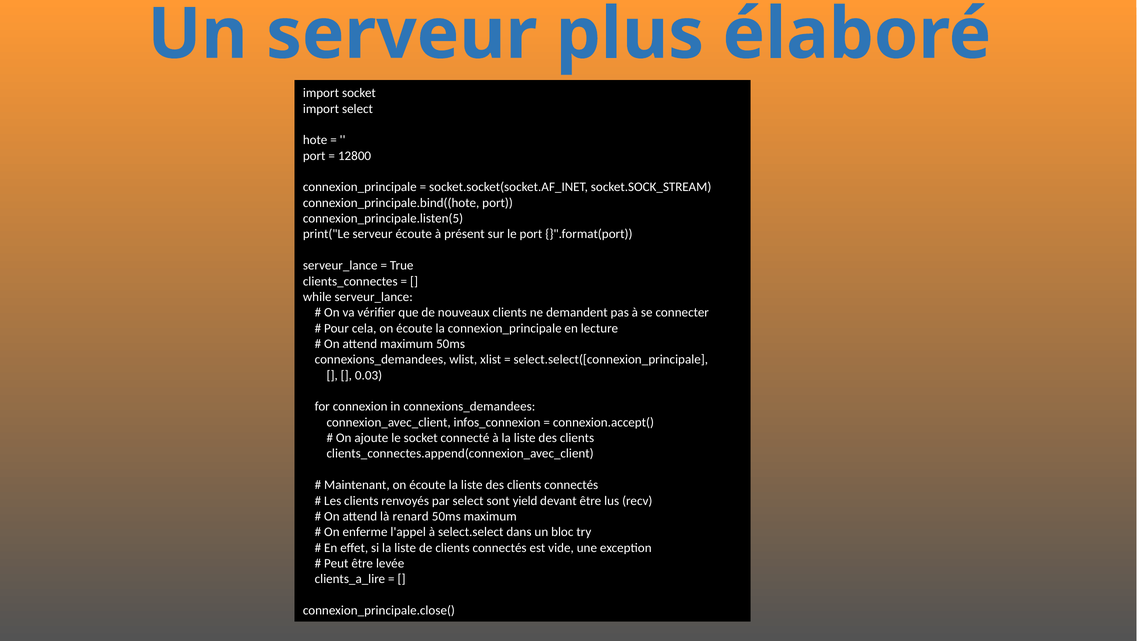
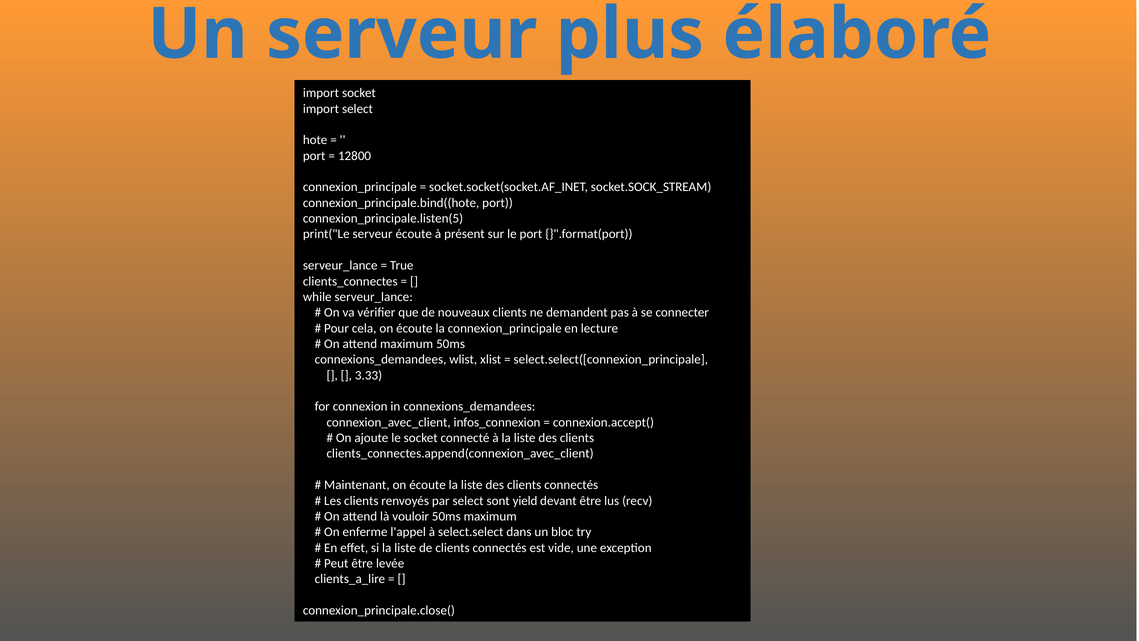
0.03: 0.03 -> 3.33
renard: renard -> vouloir
